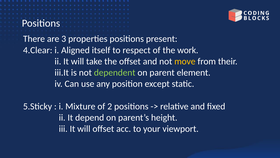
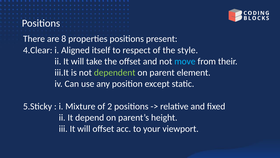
3: 3 -> 8
work: work -> style
move colour: yellow -> light blue
